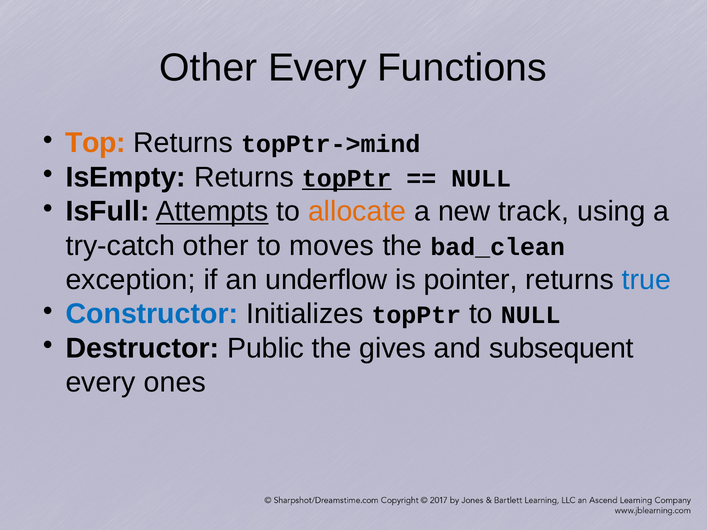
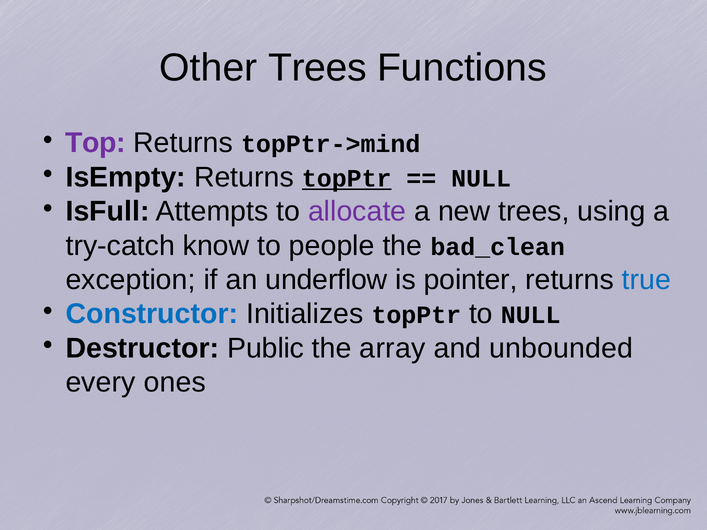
Other Every: Every -> Trees
Top colour: orange -> purple
Attempts underline: present -> none
allocate colour: orange -> purple
new track: track -> trees
try-catch other: other -> know
moves: moves -> people
gives: gives -> array
subsequent: subsequent -> unbounded
